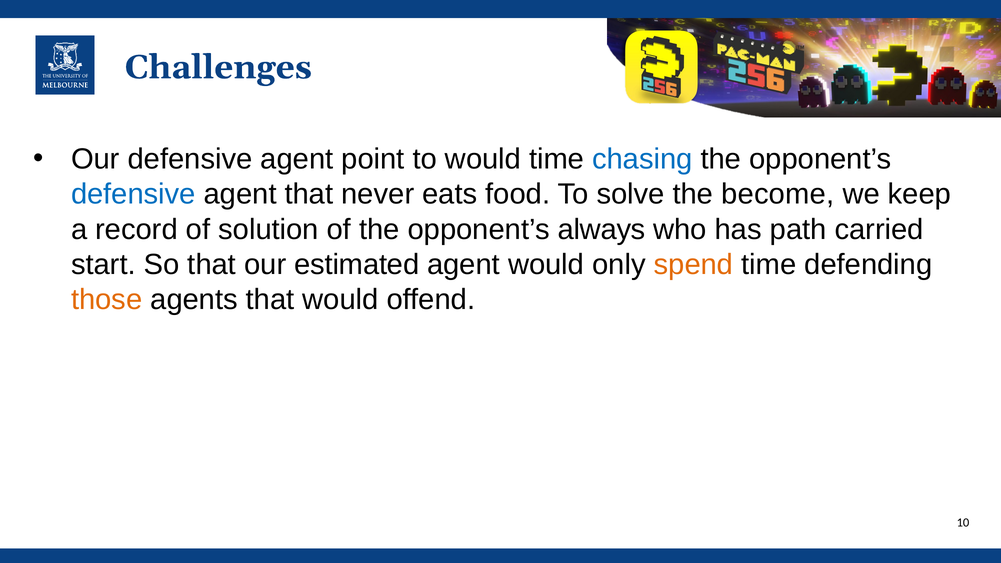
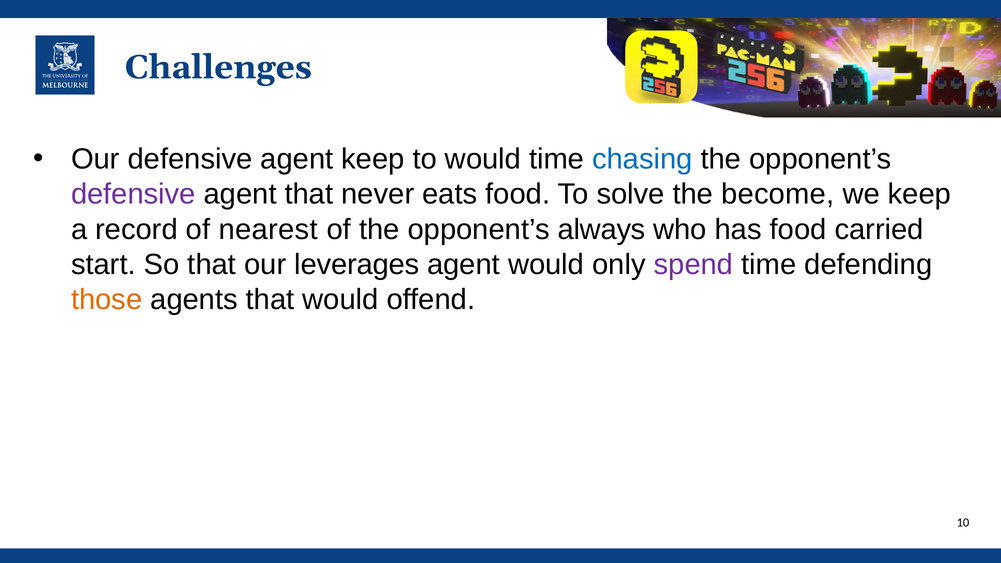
agent point: point -> keep
defensive at (133, 194) colour: blue -> purple
solution: solution -> nearest
has path: path -> food
estimated: estimated -> leverages
spend colour: orange -> purple
